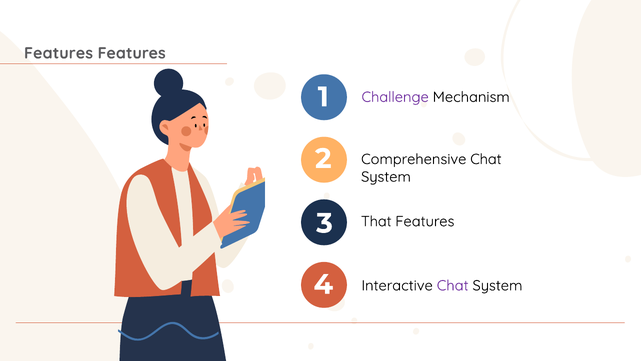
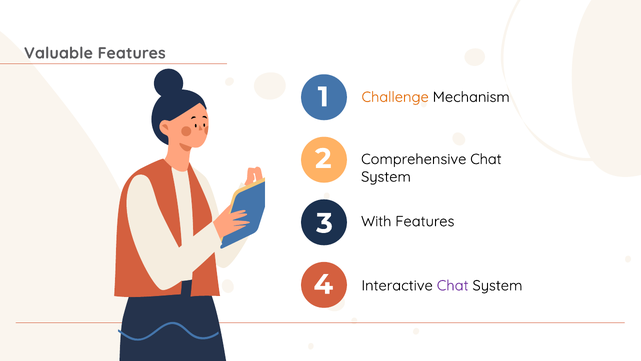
Features at (58, 53): Features -> Valuable
Challenge colour: purple -> orange
That: That -> With
